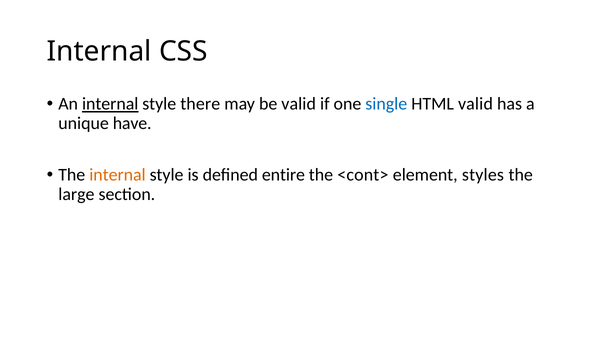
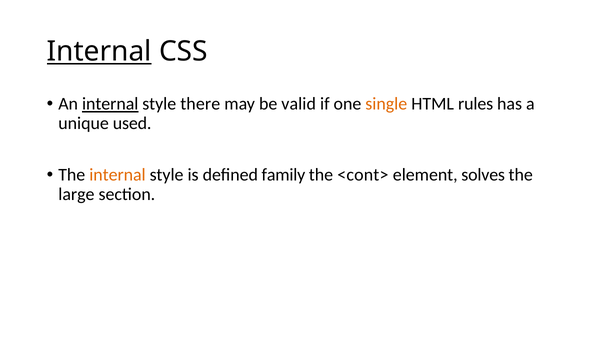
Internal at (99, 52) underline: none -> present
single colour: blue -> orange
HTML valid: valid -> rules
have: have -> used
entire: entire -> family
styles: styles -> solves
